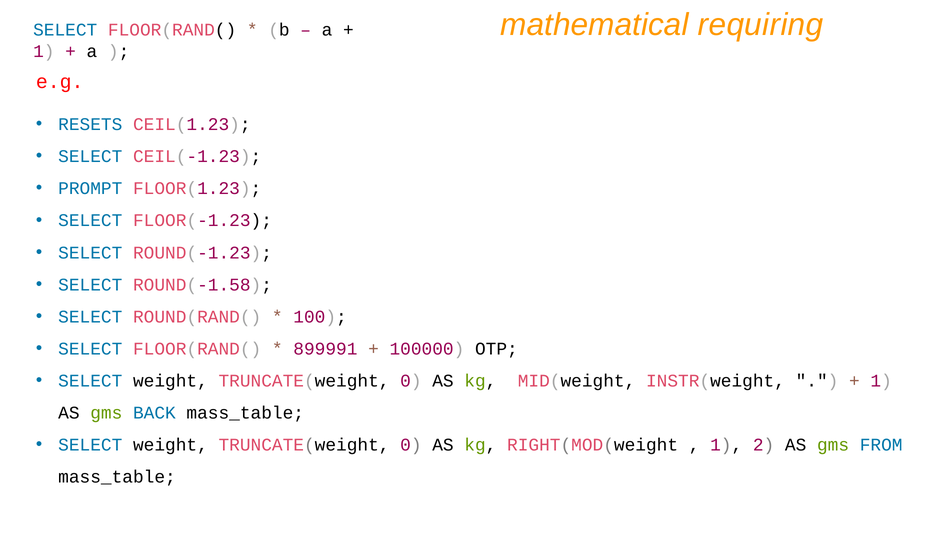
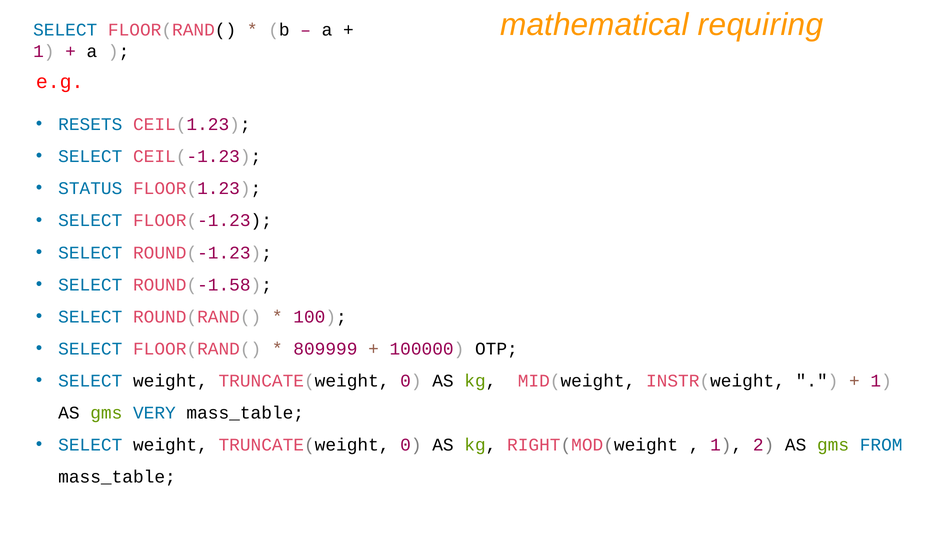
PROMPT: PROMPT -> STATUS
899991: 899991 -> 809999
BACK: BACK -> VERY
